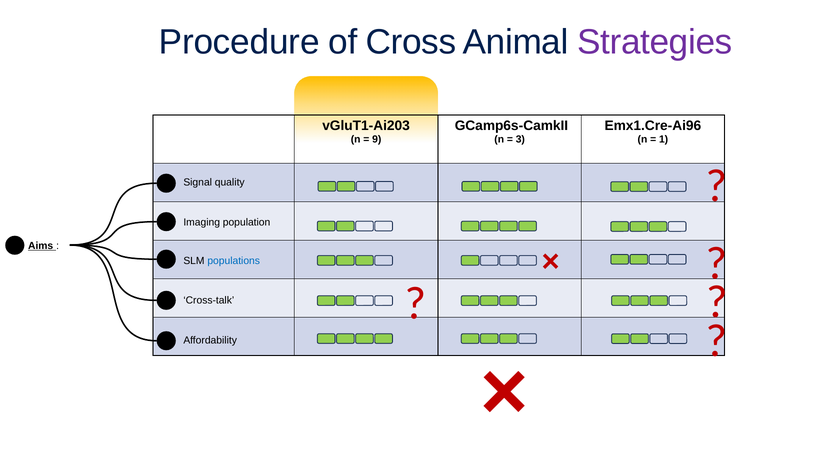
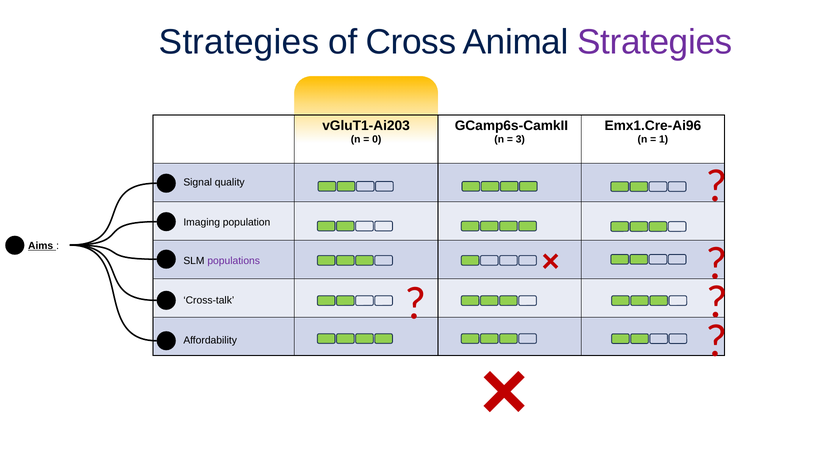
Procedure at (239, 42): Procedure -> Strategies
9: 9 -> 0
populations colour: blue -> purple
